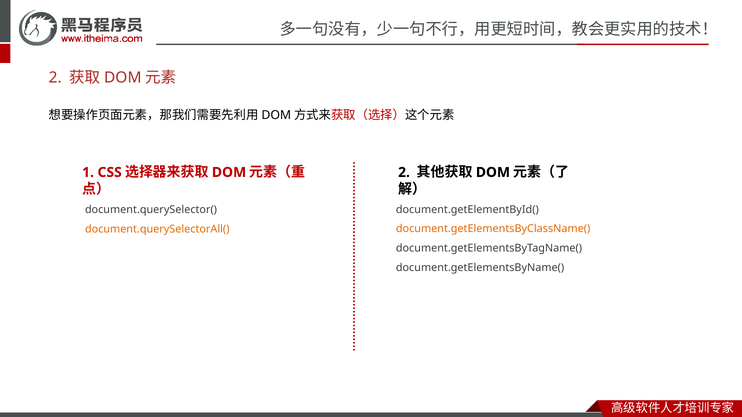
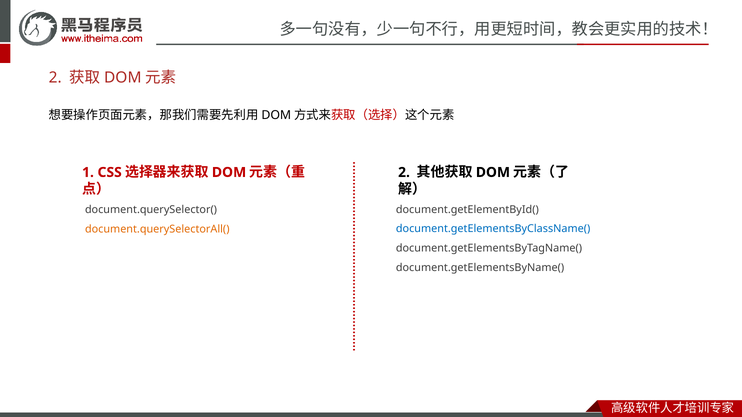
document.getElementsByClassName( colour: orange -> blue
